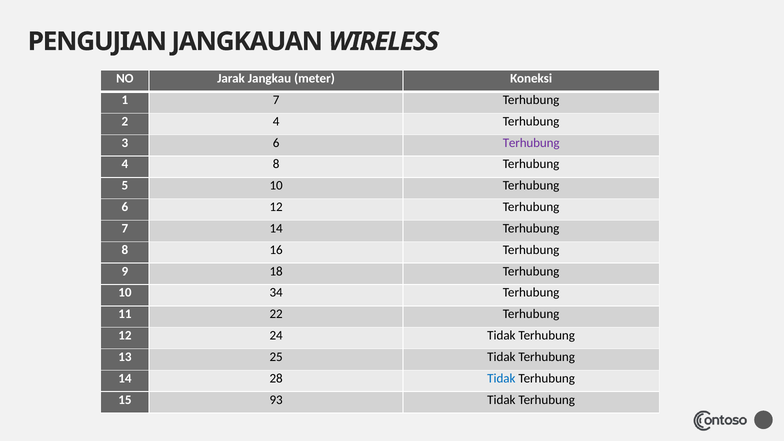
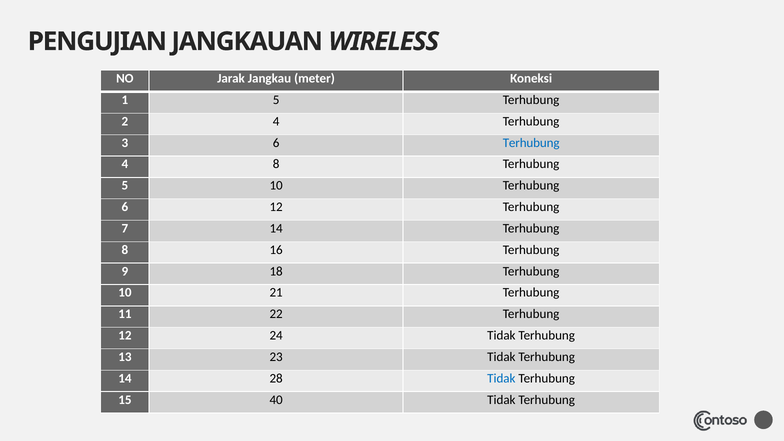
1 7: 7 -> 5
Terhubung at (531, 143) colour: purple -> blue
34: 34 -> 21
25: 25 -> 23
93: 93 -> 40
